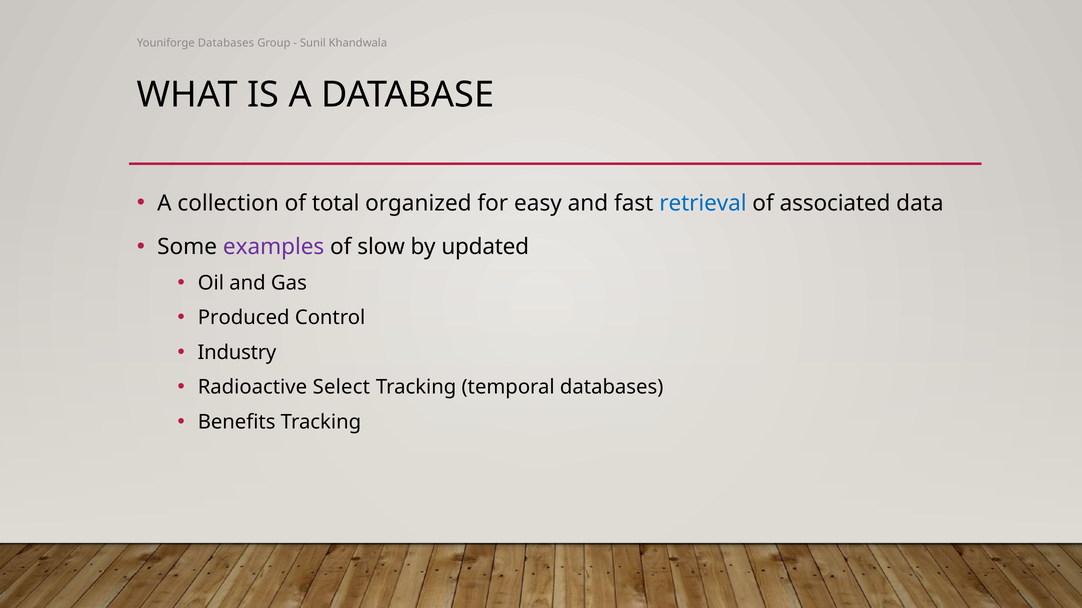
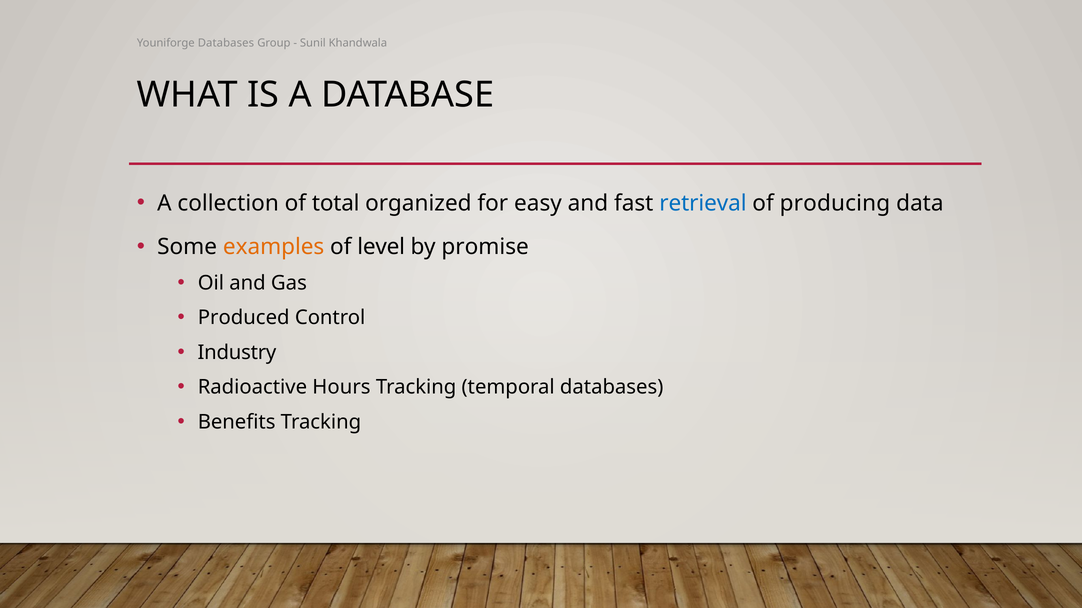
associated: associated -> producing
examples colour: purple -> orange
slow: slow -> level
updated: updated -> promise
Select: Select -> Hours
